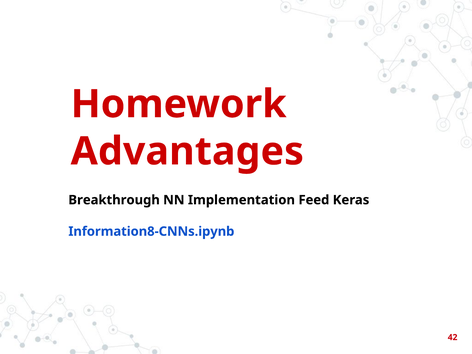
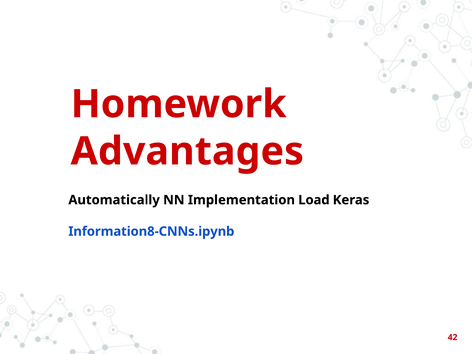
Breakthrough: Breakthrough -> Automatically
Feed: Feed -> Load
